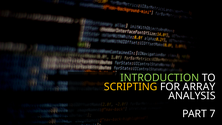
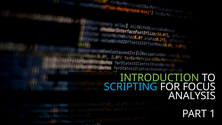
SCRIPTING colour: yellow -> light blue
ARRAY: ARRAY -> FOCUS
7: 7 -> 1
